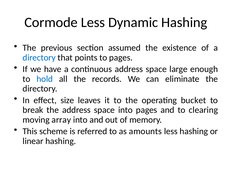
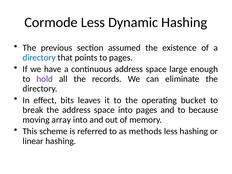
hold colour: blue -> purple
size: size -> bits
clearing: clearing -> because
amounts: amounts -> methods
